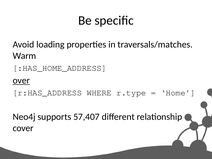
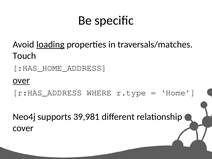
loading underline: none -> present
Warm: Warm -> Touch
57,407: 57,407 -> 39,981
